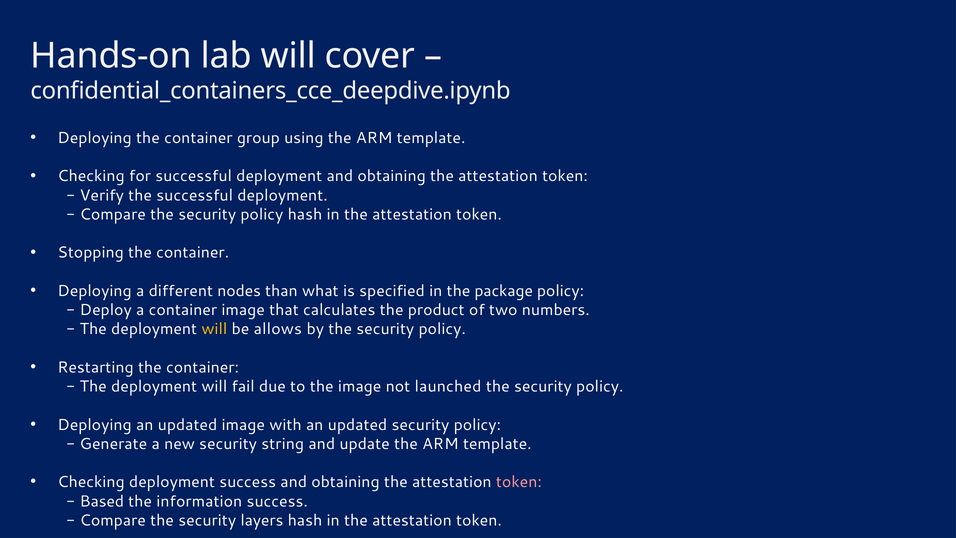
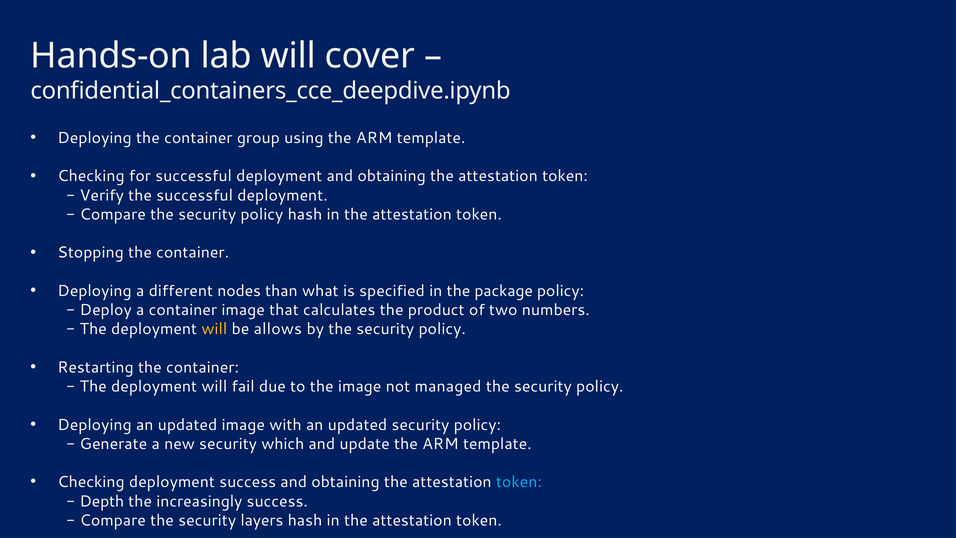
launched: launched -> managed
string: string -> which
token at (519, 482) colour: pink -> light blue
Based: Based -> Depth
information: information -> increasingly
